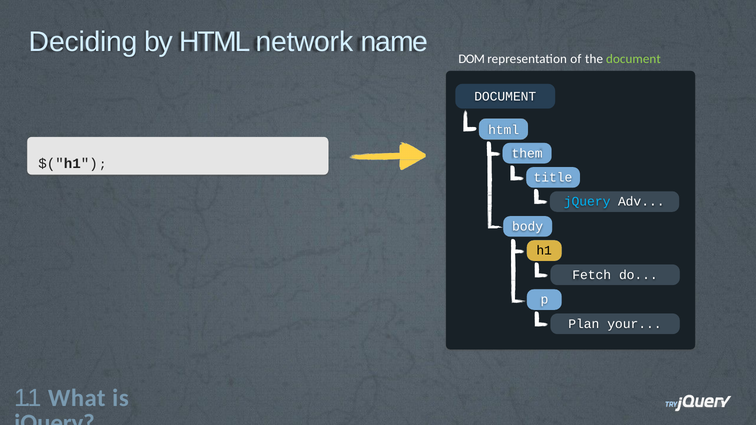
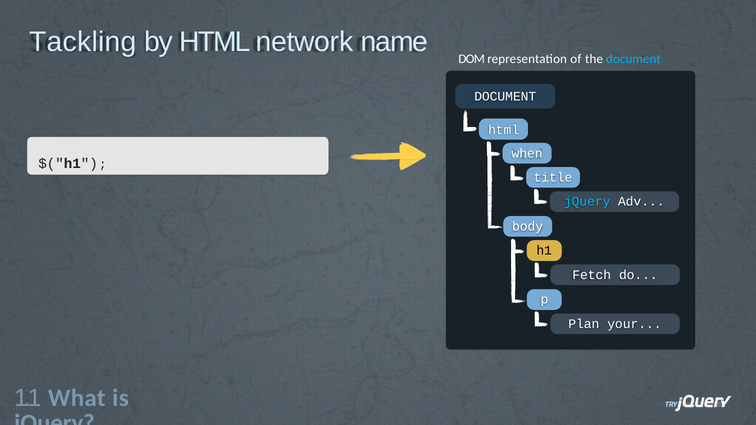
Deciding: Deciding -> Tackling
document at (633, 59) colour: light green -> light blue
them: them -> when
